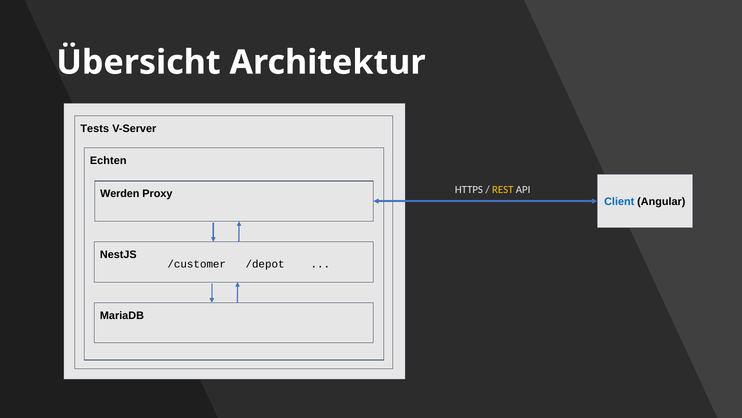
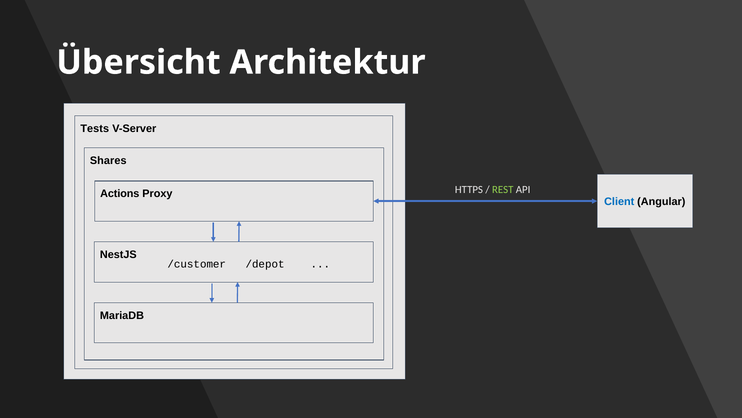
Echten: Echten -> Shares
REST colour: yellow -> light green
Werden: Werden -> Actions
